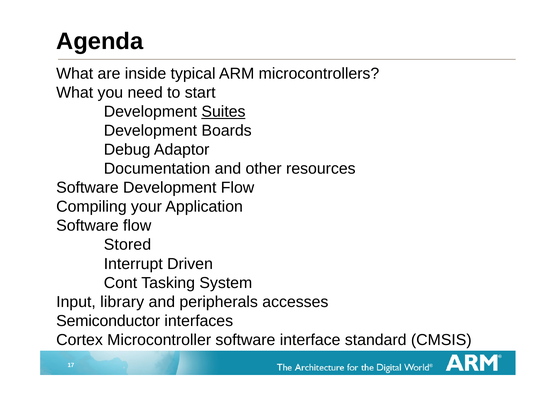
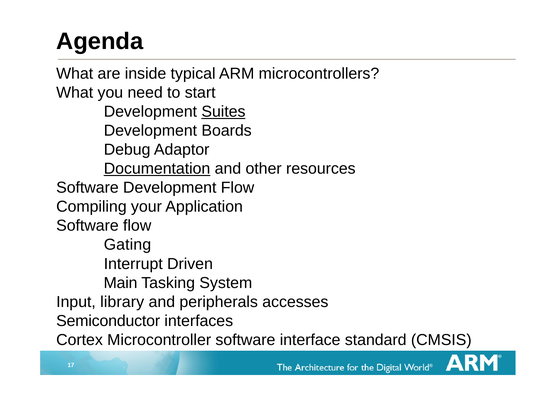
Documentation underline: none -> present
Stored: Stored -> Gating
Cont: Cont -> Main
